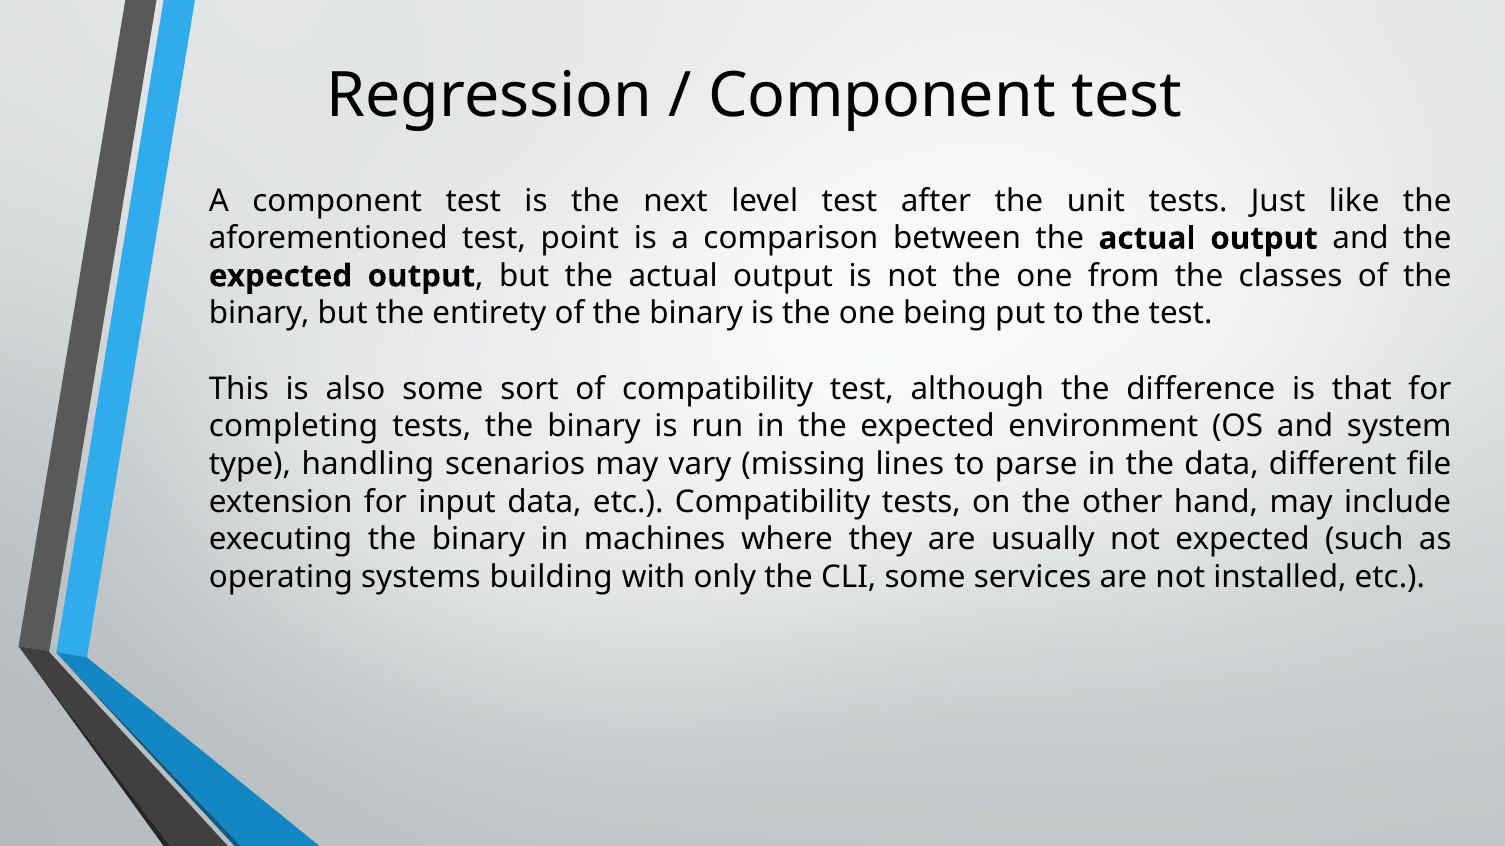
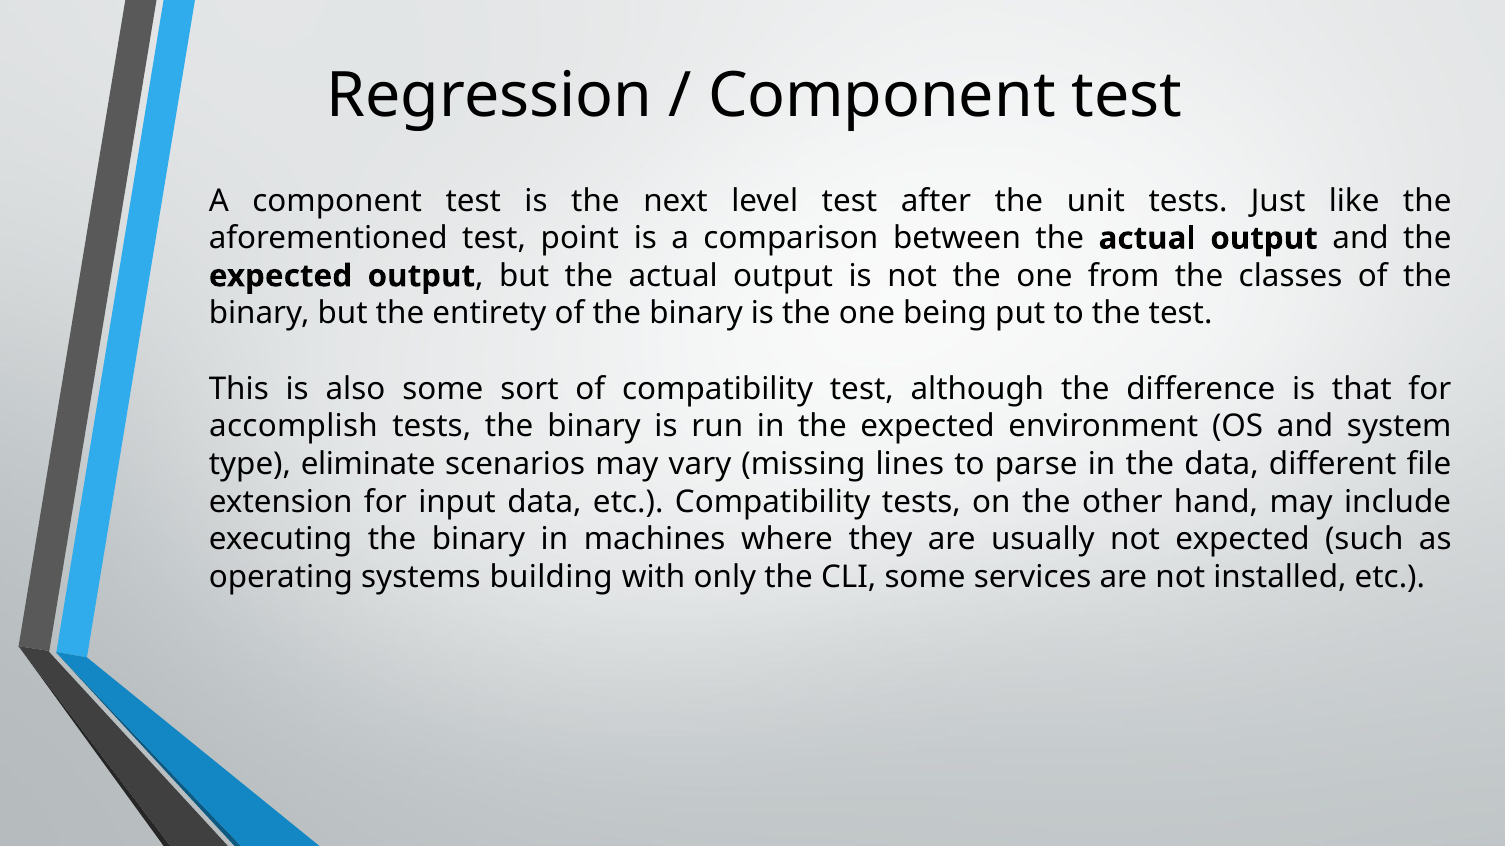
completing: completing -> accomplish
handling: handling -> eliminate
